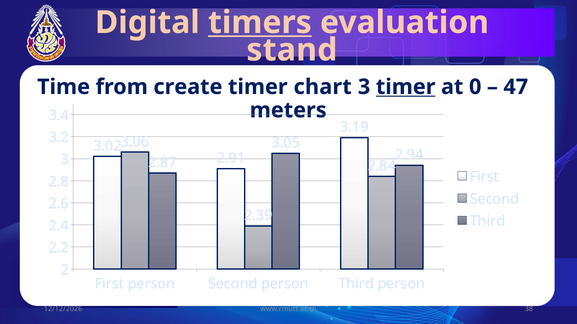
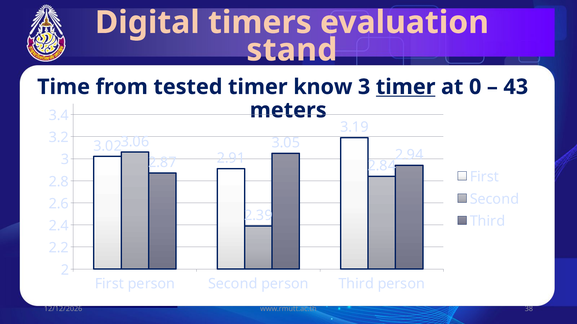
timers underline: present -> none
create: create -> tested
chart: chart -> know
47: 47 -> 43
